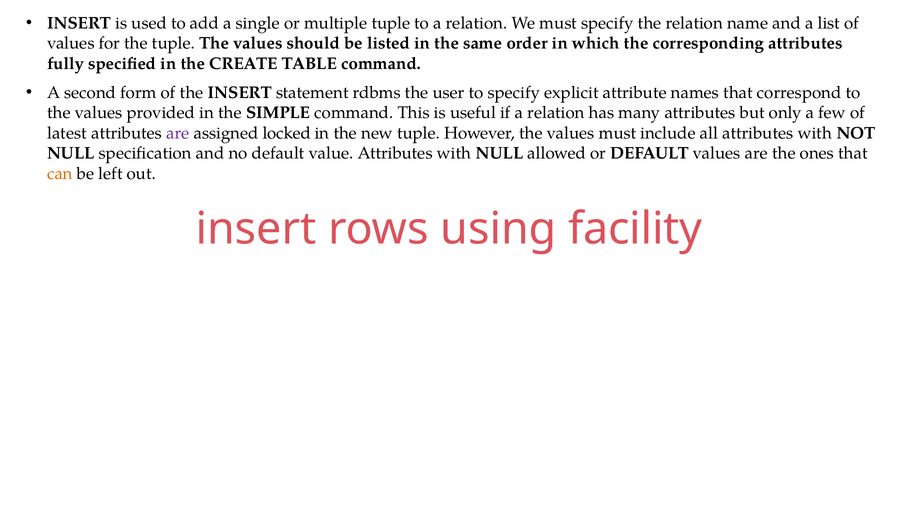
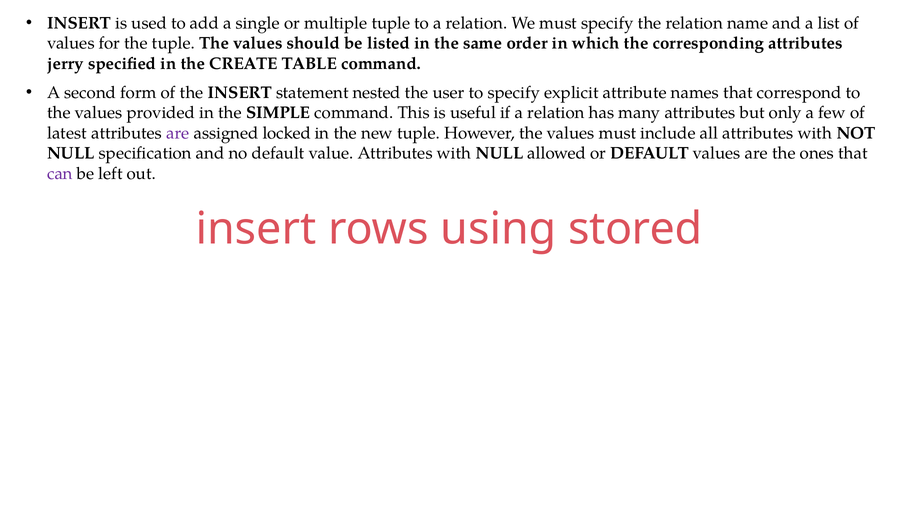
fully: fully -> jerry
rdbms: rdbms -> nested
can colour: orange -> purple
facility: facility -> stored
